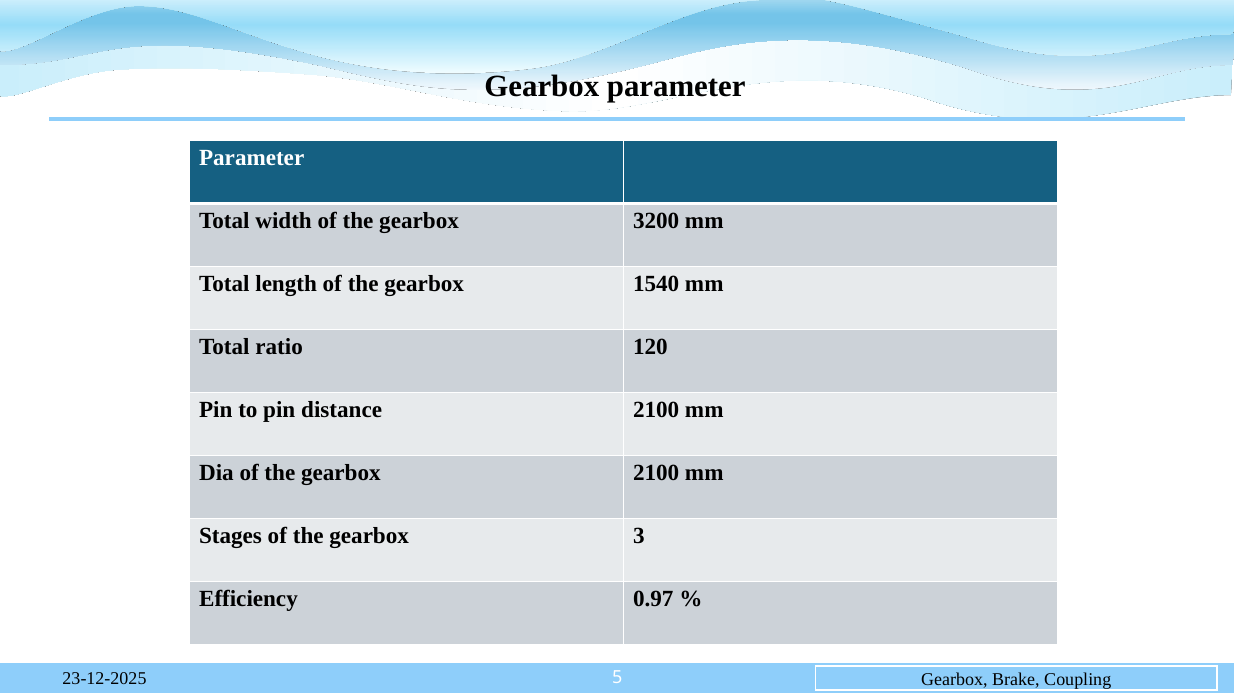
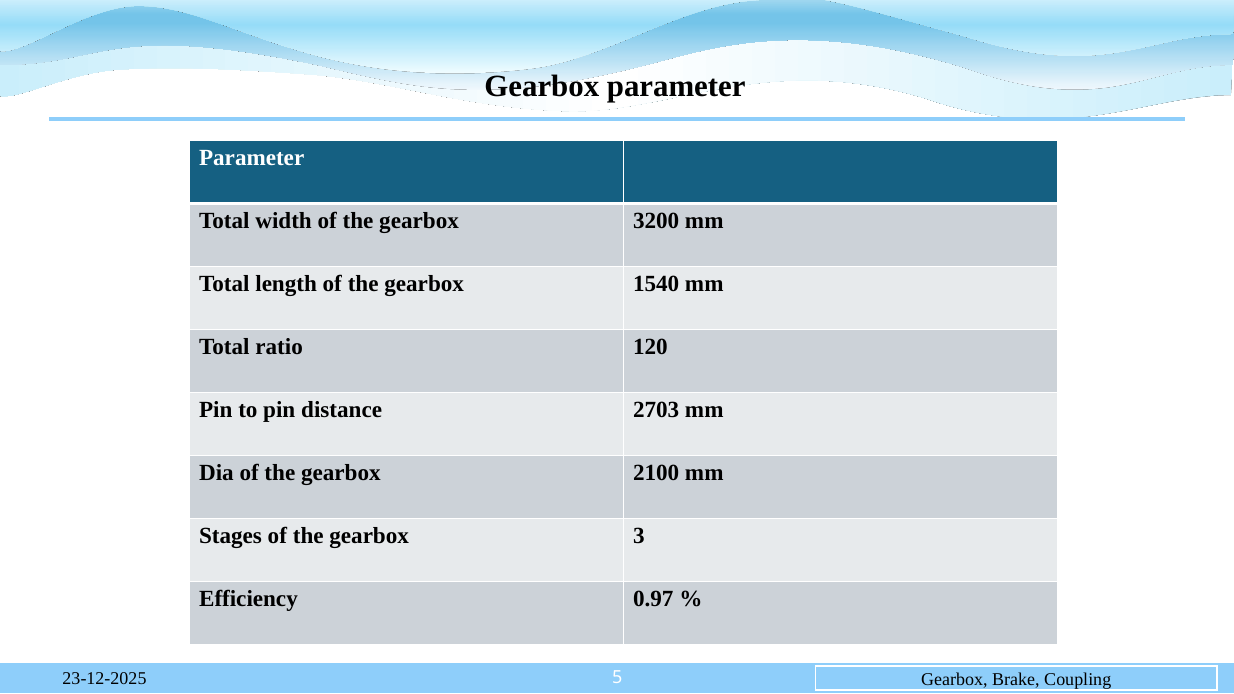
distance 2100: 2100 -> 2703
